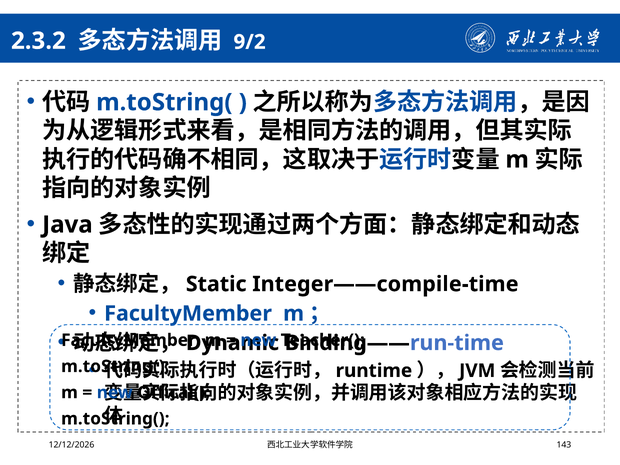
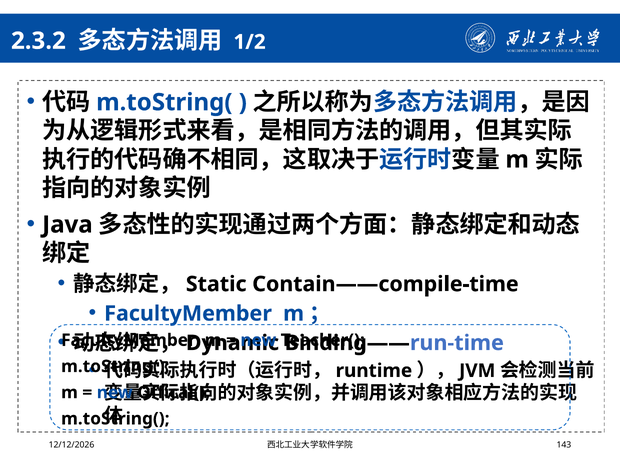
9/2: 9/2 -> 1/2
Integer——compile-time: Integer——compile-time -> Contain——compile-time
